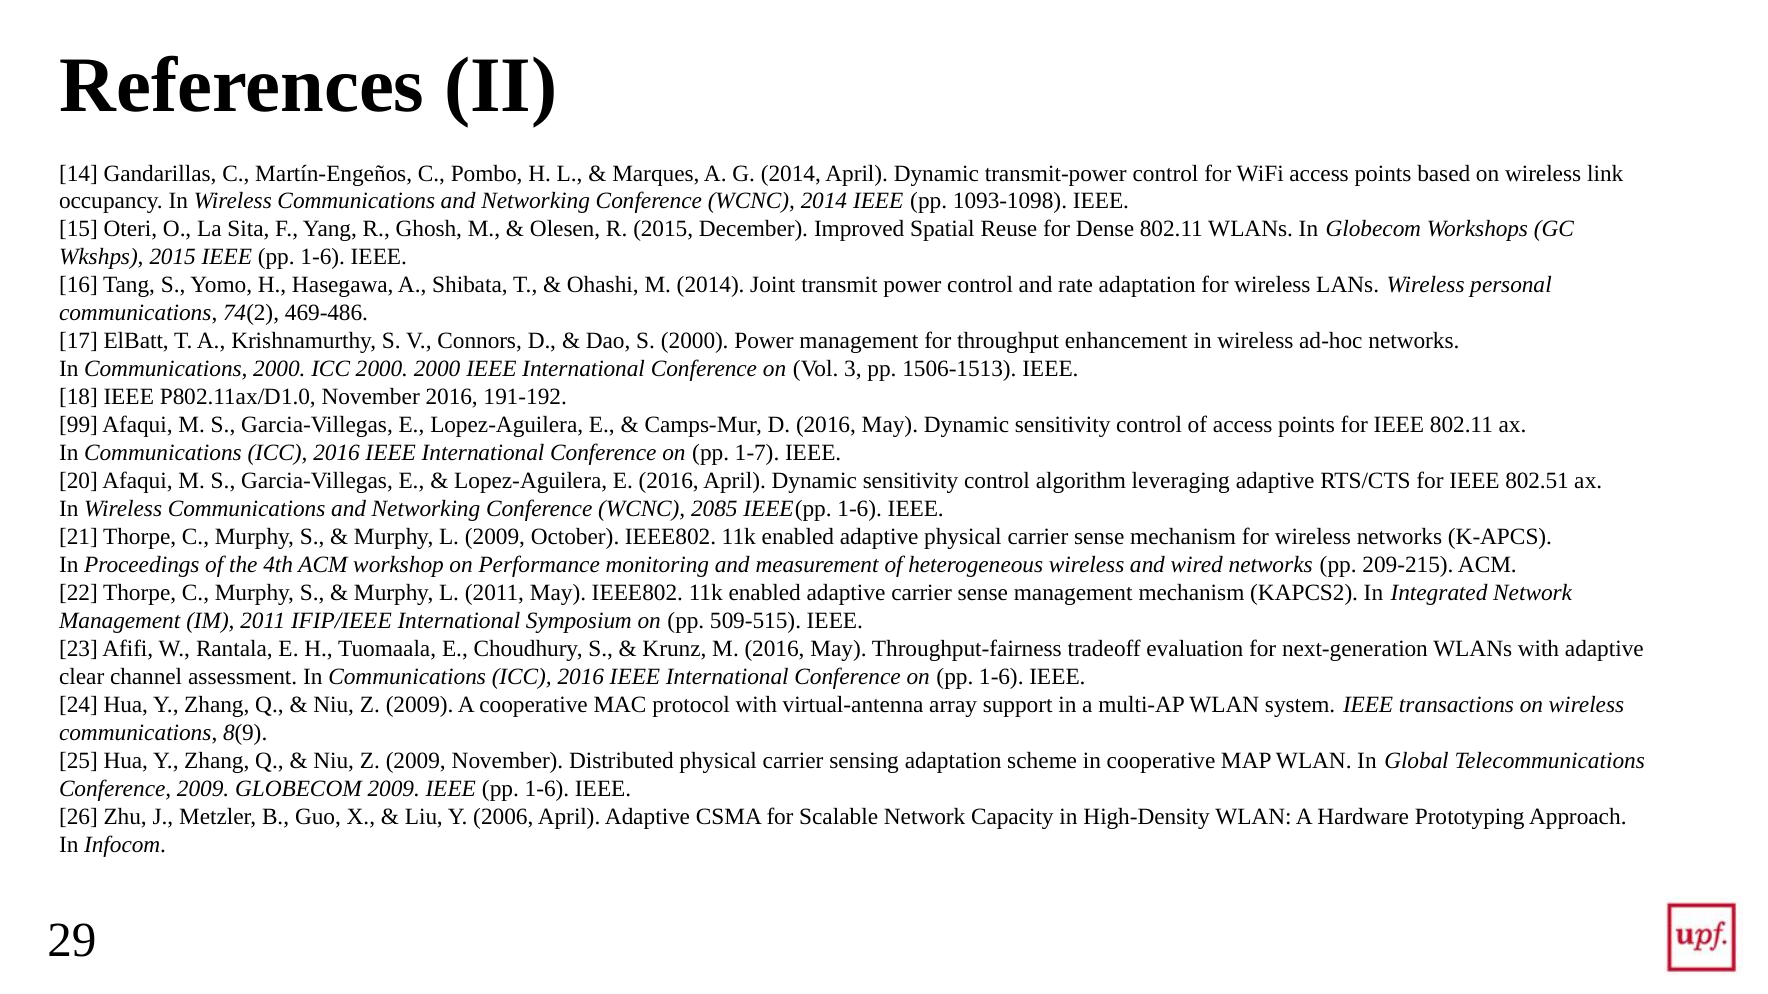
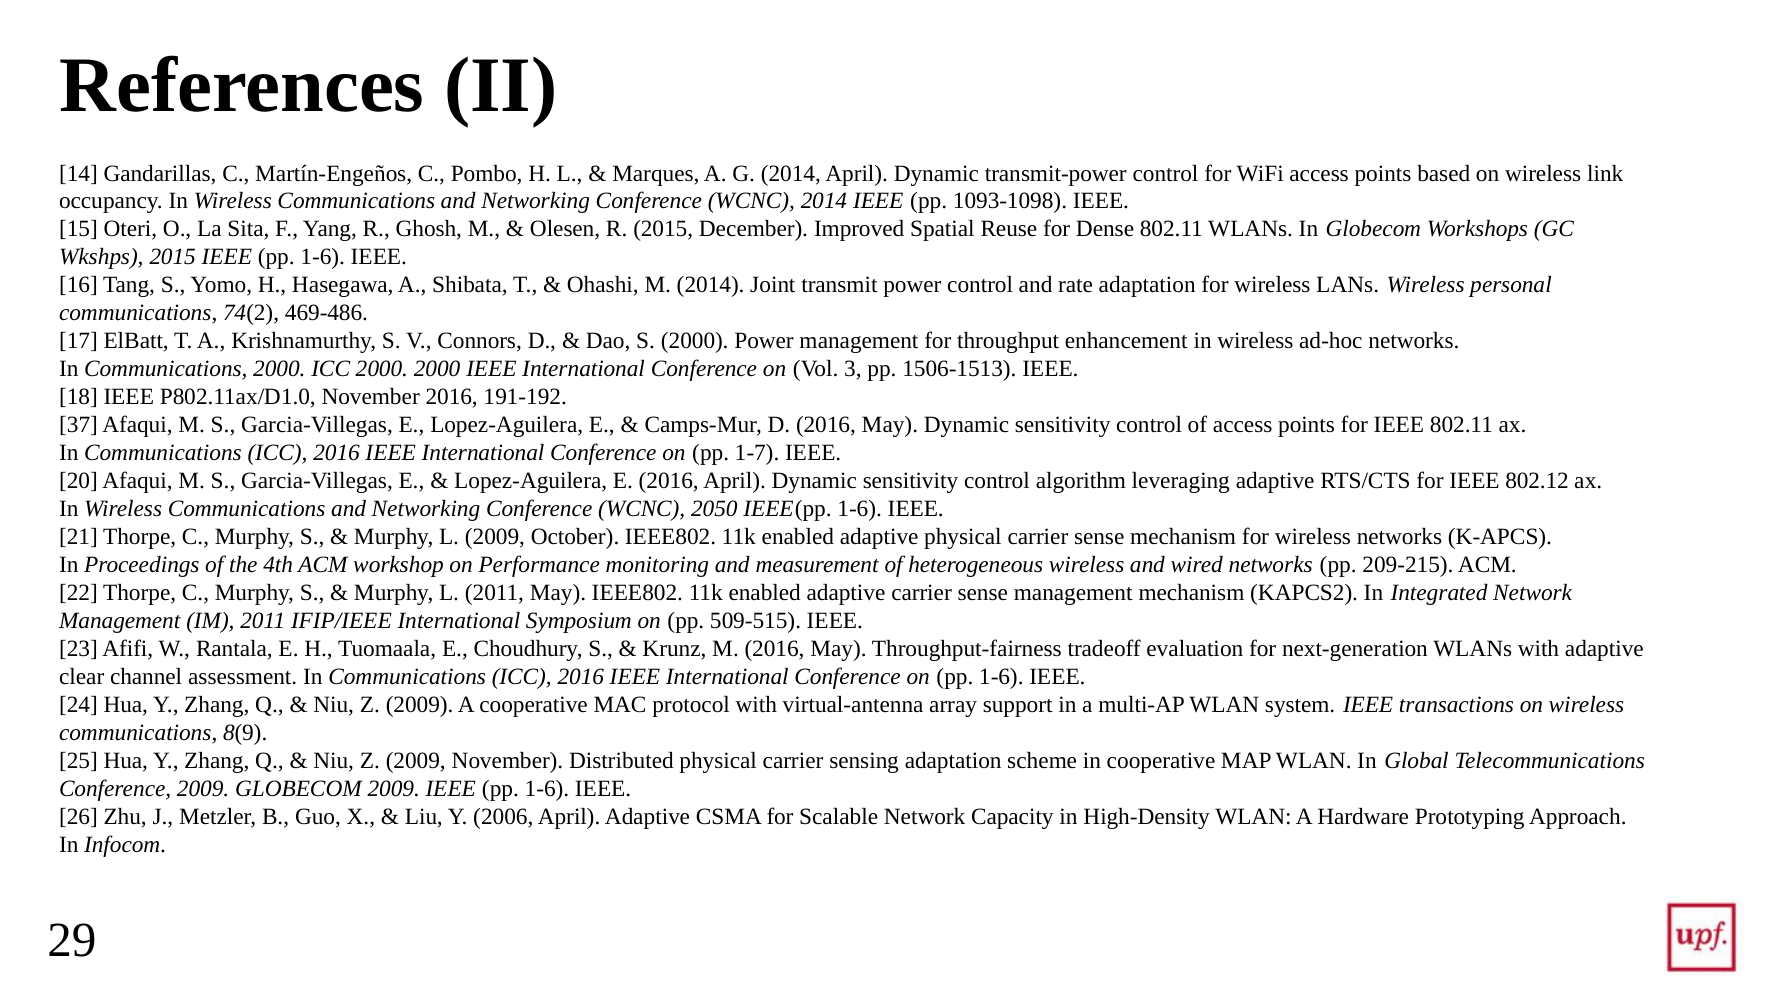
99: 99 -> 37
802.51: 802.51 -> 802.12
2085: 2085 -> 2050
